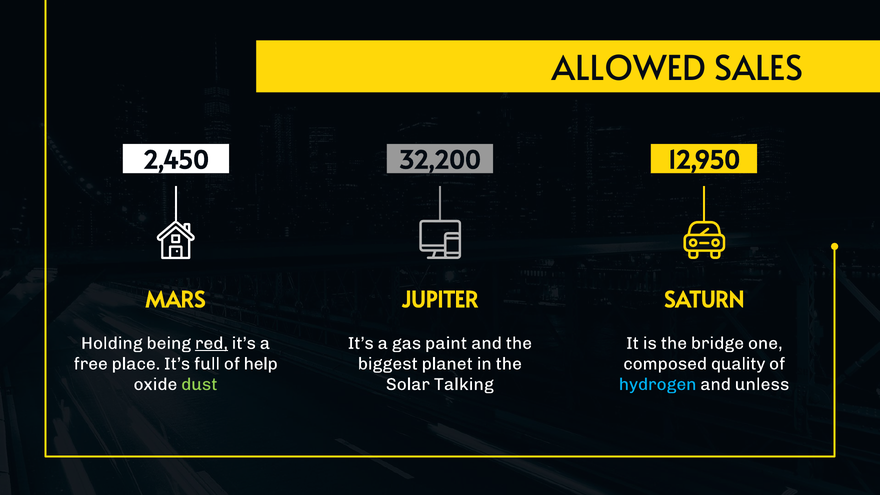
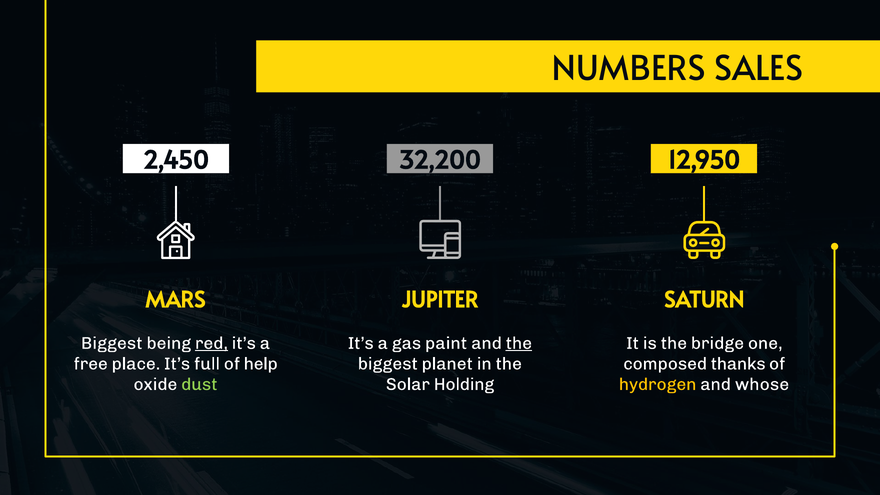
ALLOWED: ALLOWED -> NUMBERS
Holding at (112, 343): Holding -> Biggest
the at (519, 343) underline: none -> present
quality: quality -> thanks
Talking: Talking -> Holding
hydrogen colour: light blue -> yellow
unless: unless -> whose
